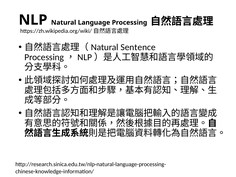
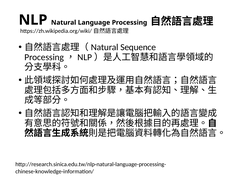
Sentence: Sentence -> Sequence
